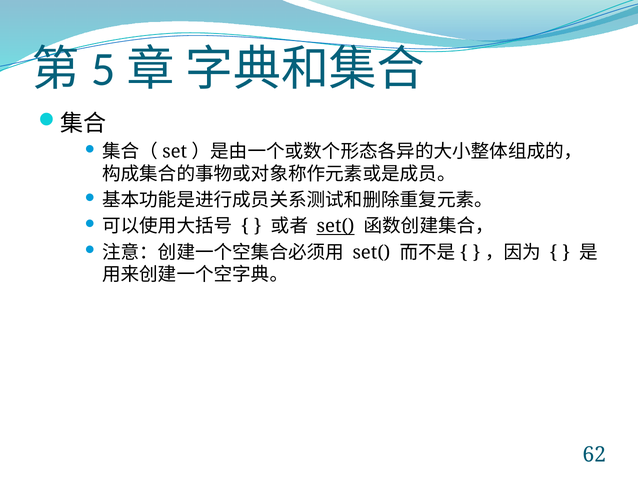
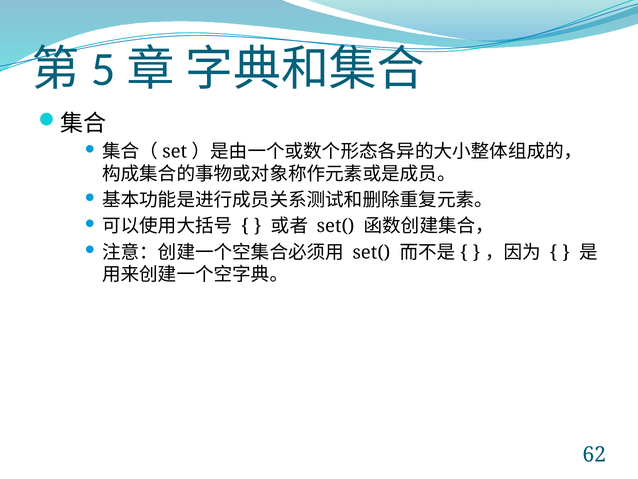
set( at (336, 226) underline: present -> none
